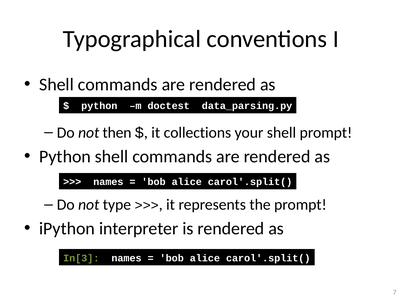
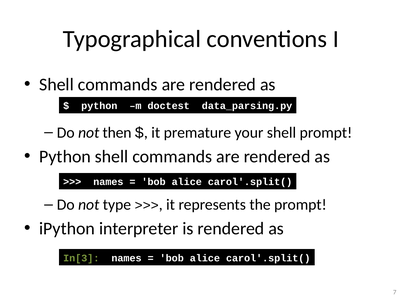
collections: collections -> premature
